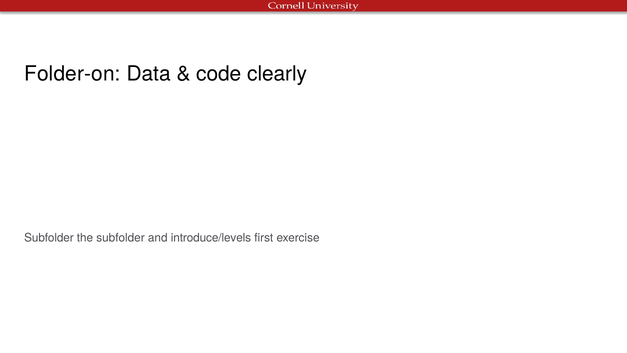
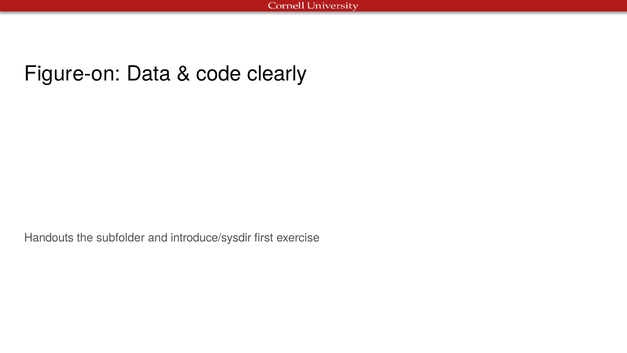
Folder-on: Folder-on -> Figure-on
Subfolder at (49, 238): Subfolder -> Handouts
introduce/levels: introduce/levels -> introduce/sysdir
